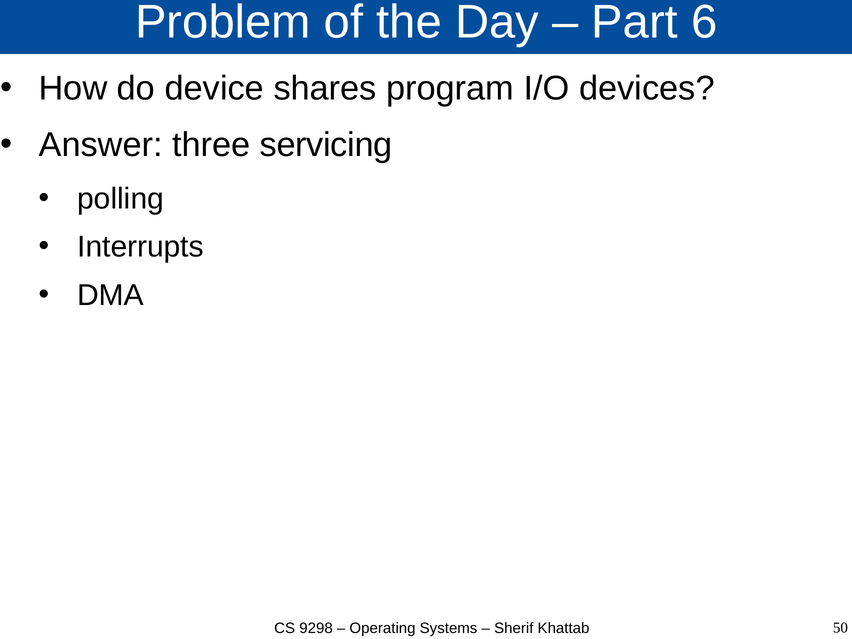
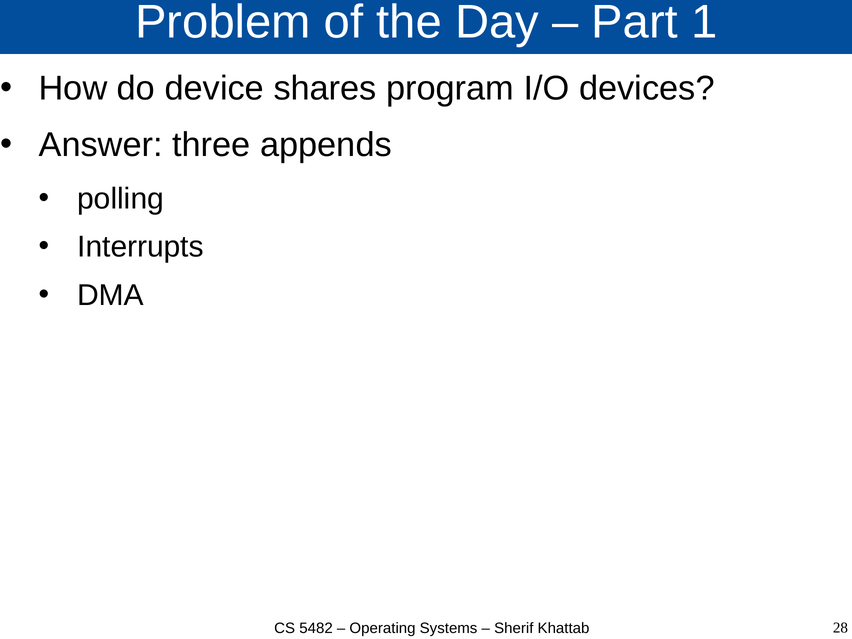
6: 6 -> 1
servicing: servicing -> appends
9298: 9298 -> 5482
50: 50 -> 28
